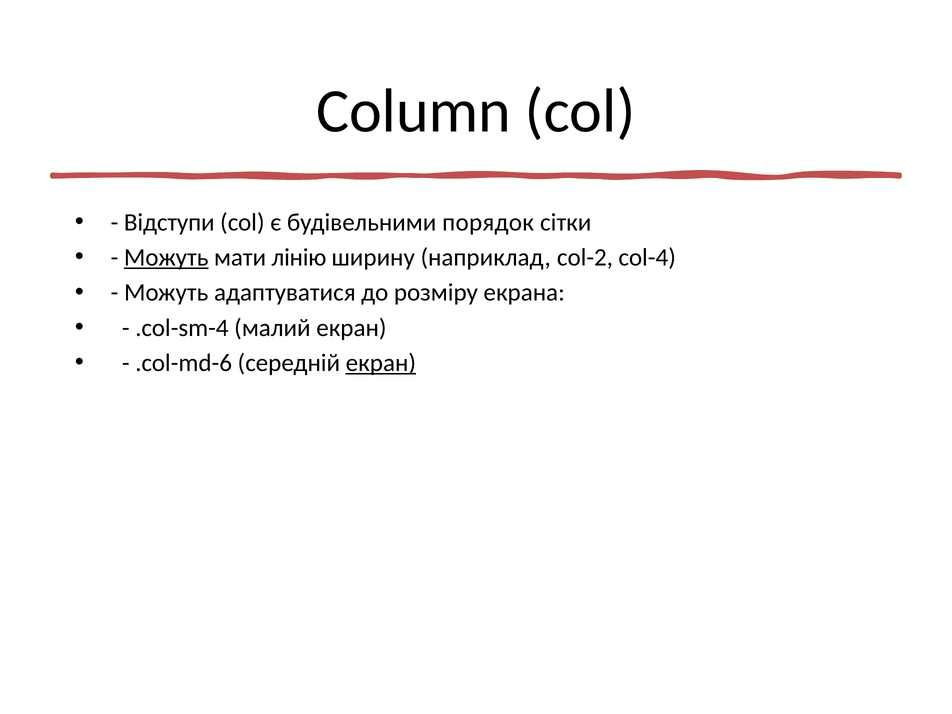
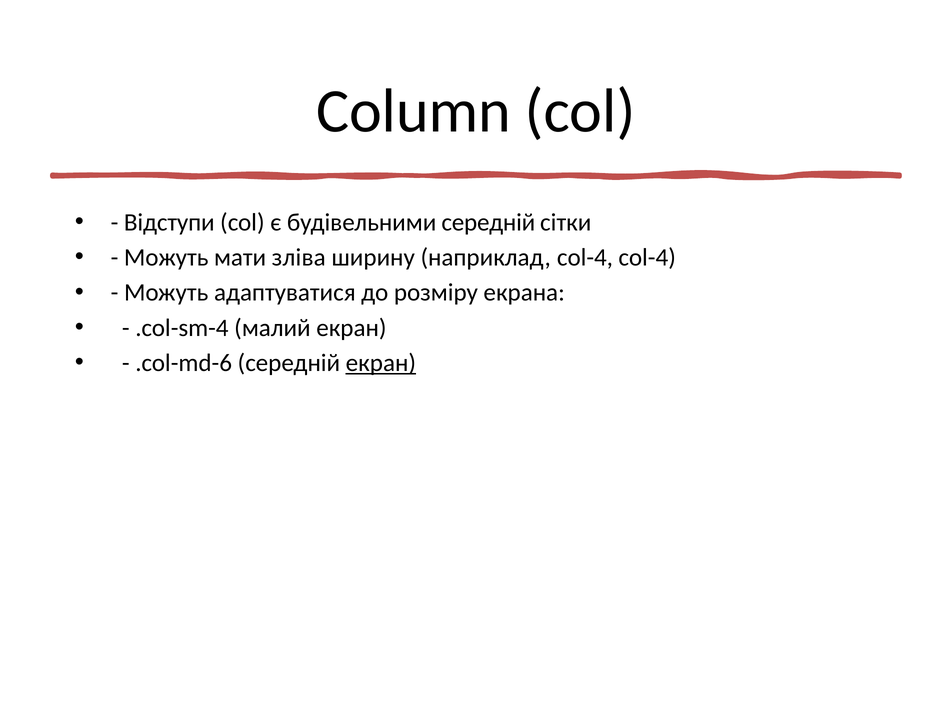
будівельними порядок: порядок -> середній
Можуть at (166, 258) underline: present -> none
лінію: лінію -> зліва
наприклад col-2: col-2 -> col-4
